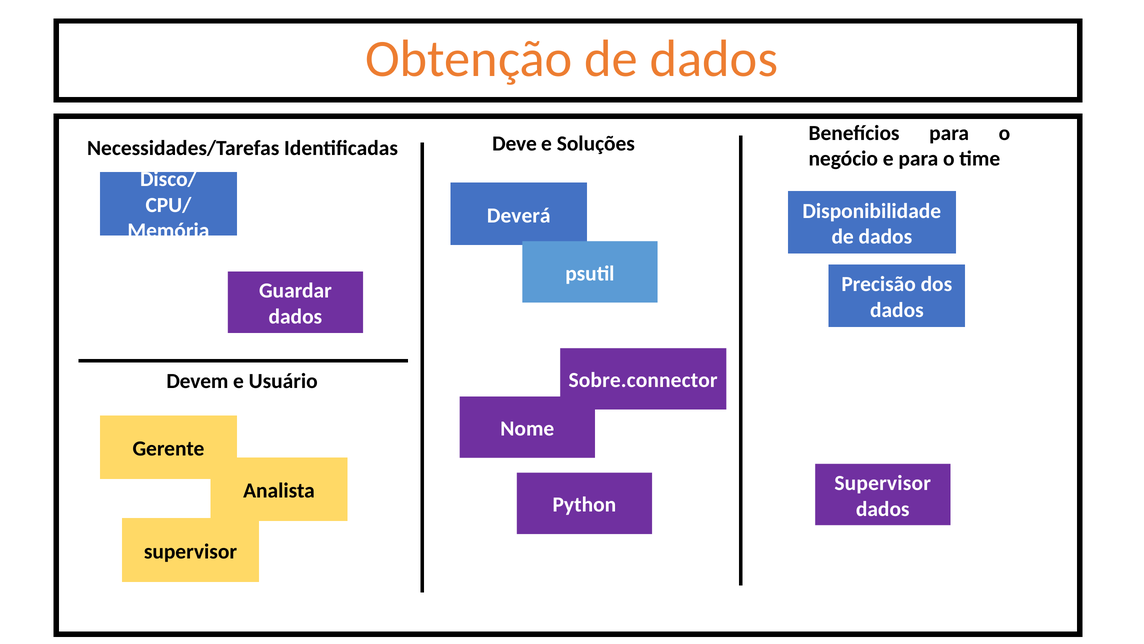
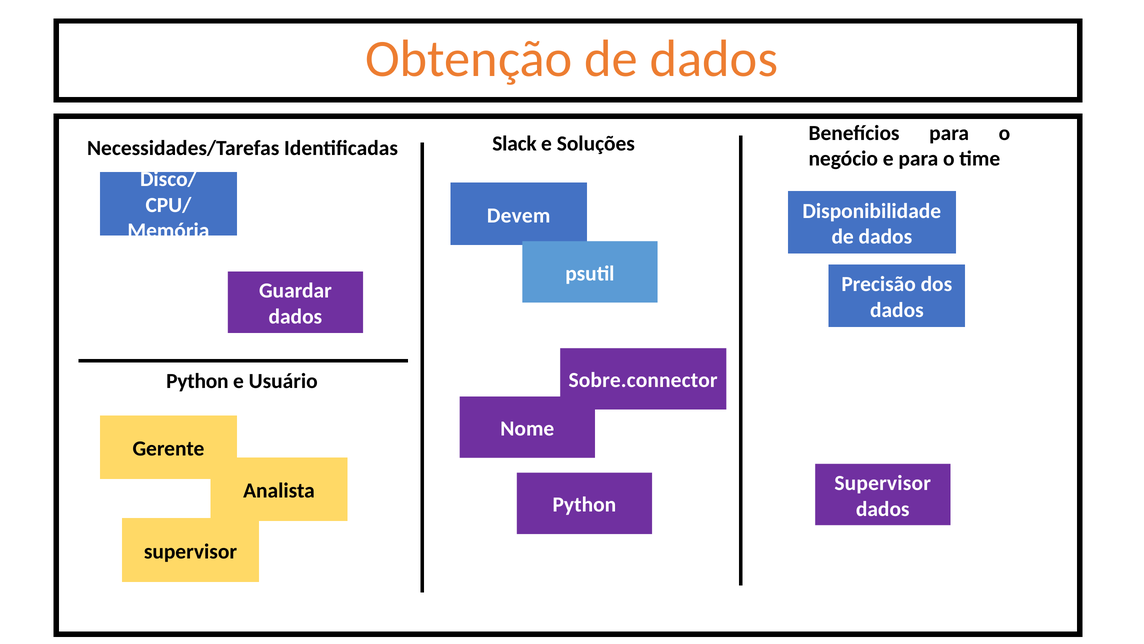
Deve: Deve -> Slack
Deverá: Deverá -> Devem
Devem at (197, 381): Devem -> Python
